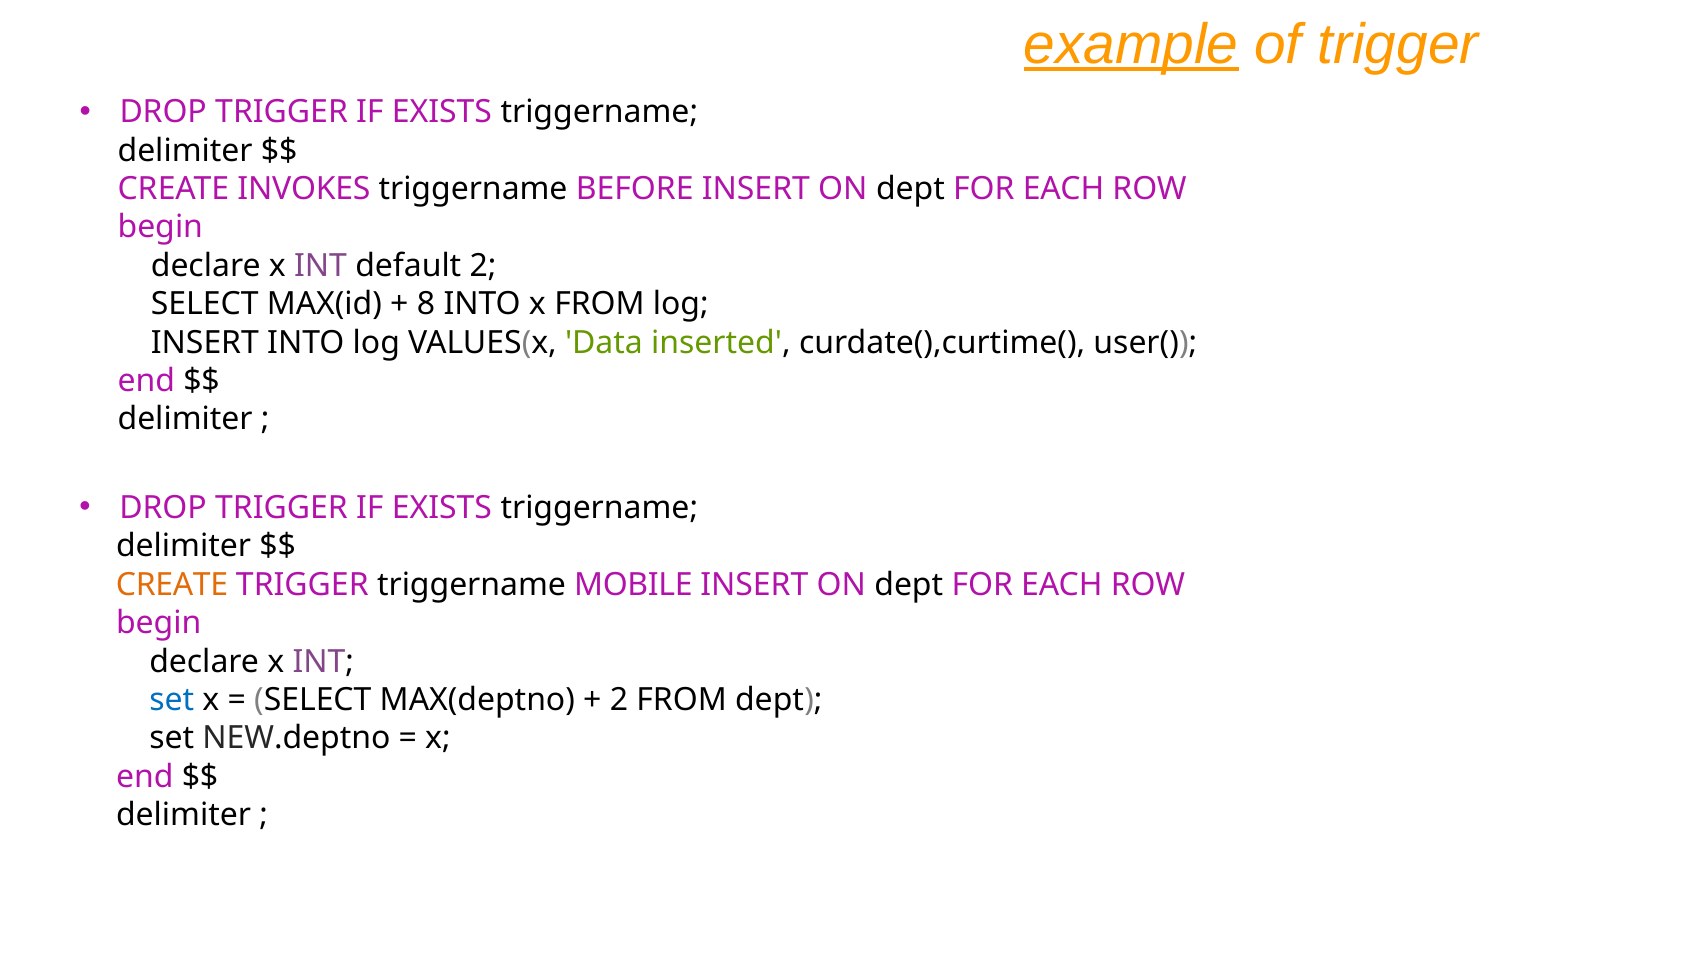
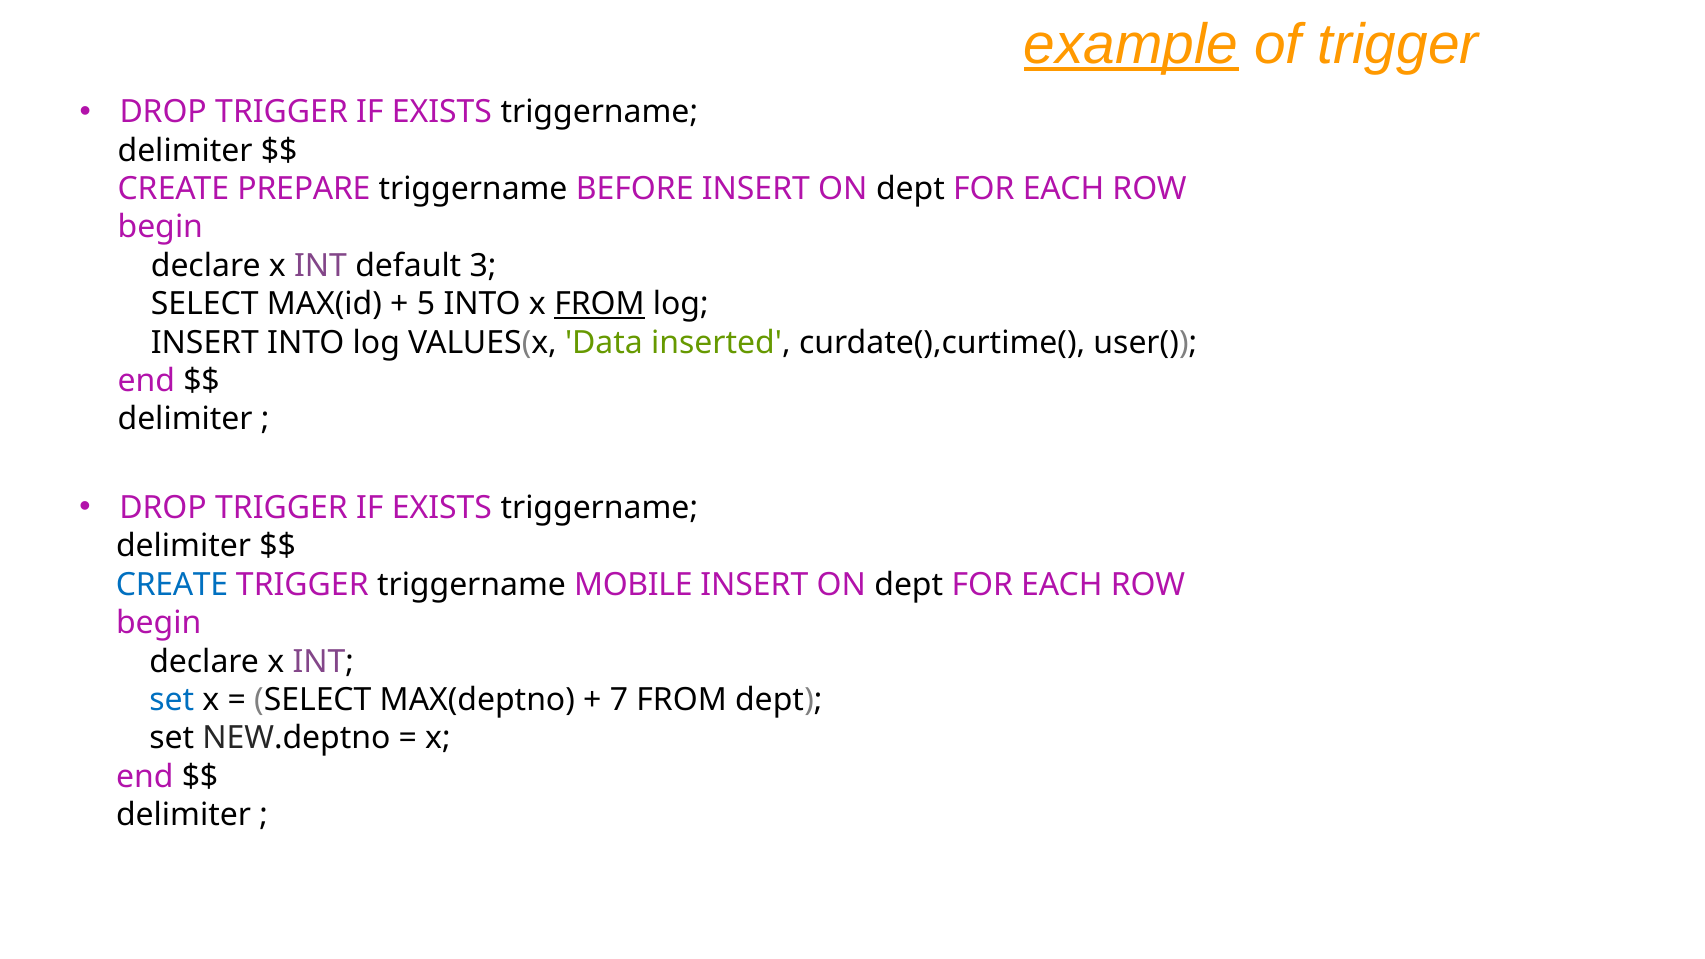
INVOKES: INVOKES -> PREPARE
default 2: 2 -> 3
8: 8 -> 5
FROM at (599, 304) underline: none -> present
CREATE at (172, 585) colour: orange -> blue
2 at (619, 700): 2 -> 7
